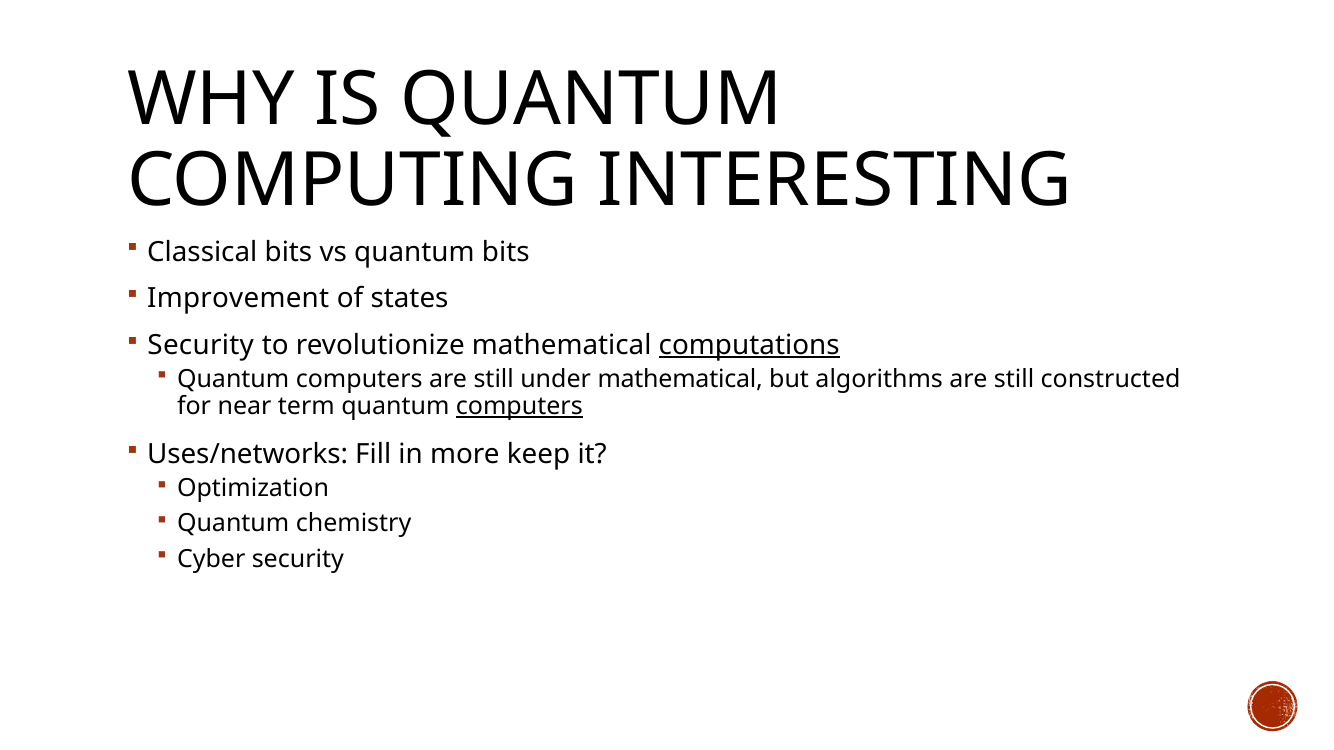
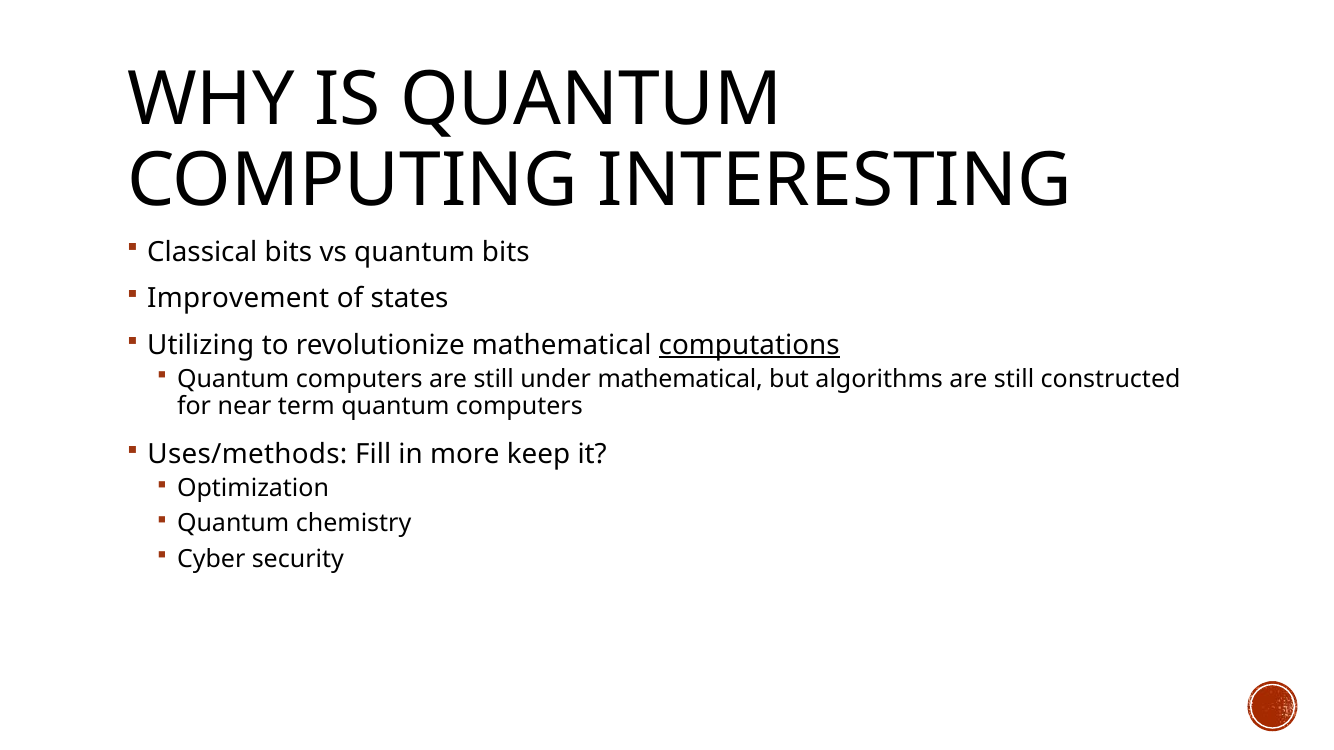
Security at (201, 345): Security -> Utilizing
computers at (519, 406) underline: present -> none
Uses/networks: Uses/networks -> Uses/methods
